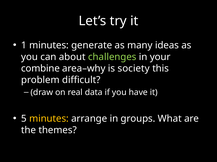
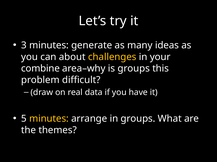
1: 1 -> 3
challenges colour: light green -> yellow
is society: society -> groups
